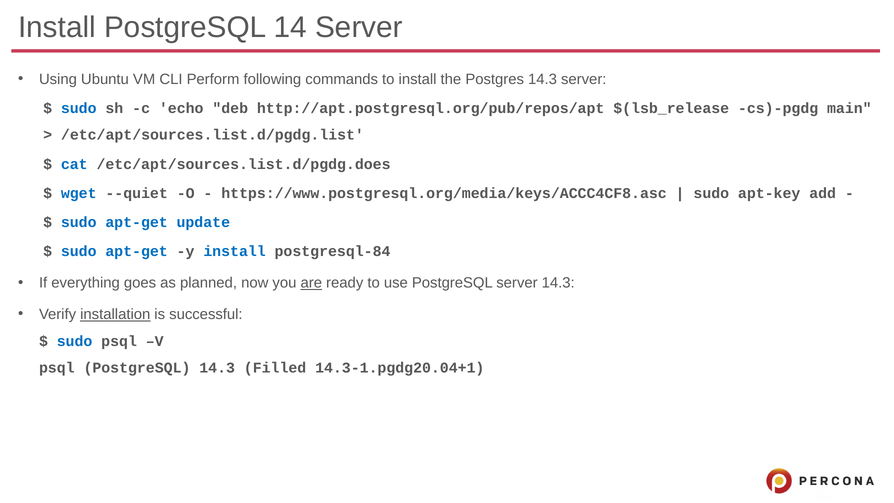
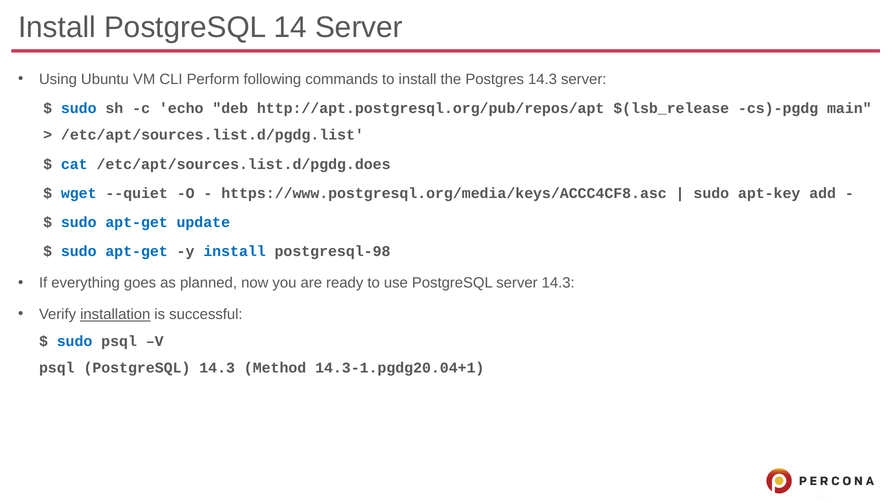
postgresql-84: postgresql-84 -> postgresql-98
are underline: present -> none
Filled: Filled -> Method
